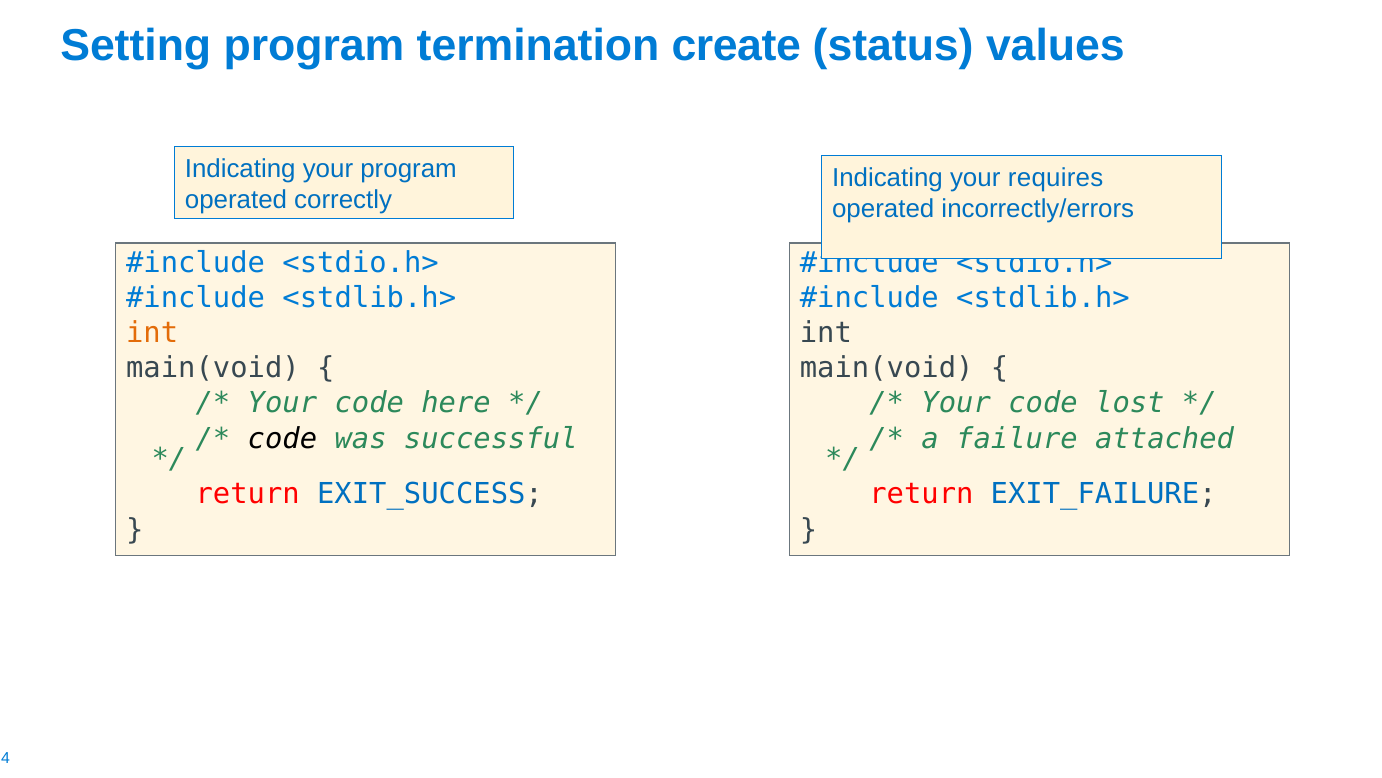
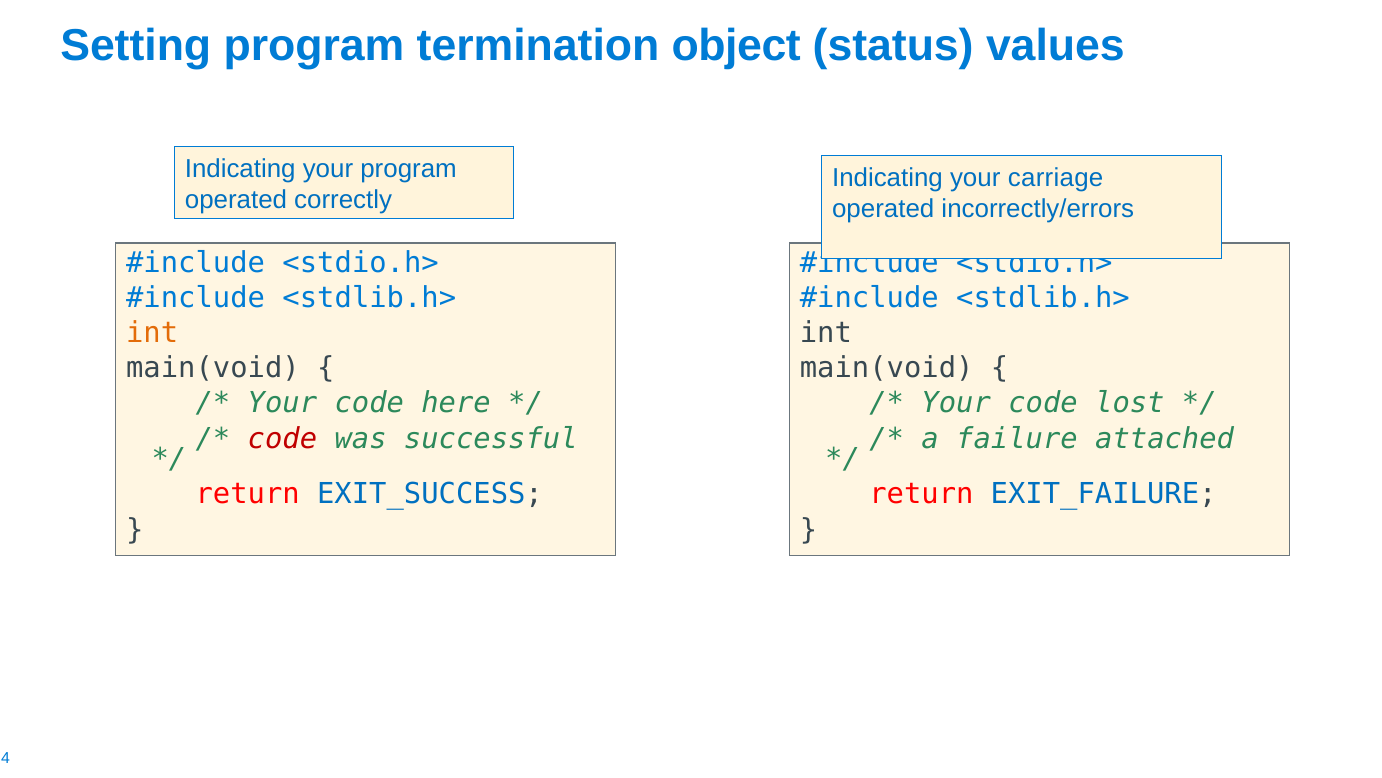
create: create -> object
requires: requires -> carriage
code at (282, 438) colour: black -> red
